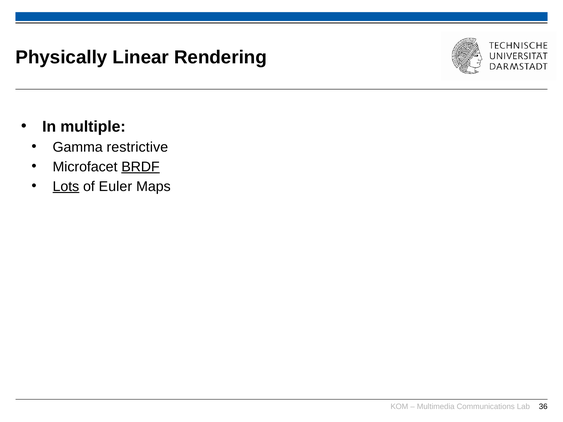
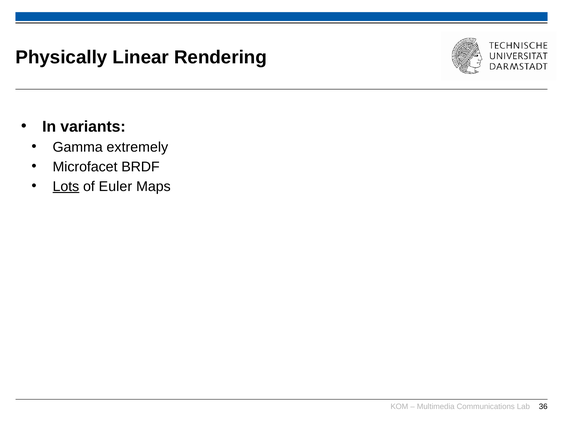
multiple: multiple -> variants
restrictive: restrictive -> extremely
BRDF underline: present -> none
